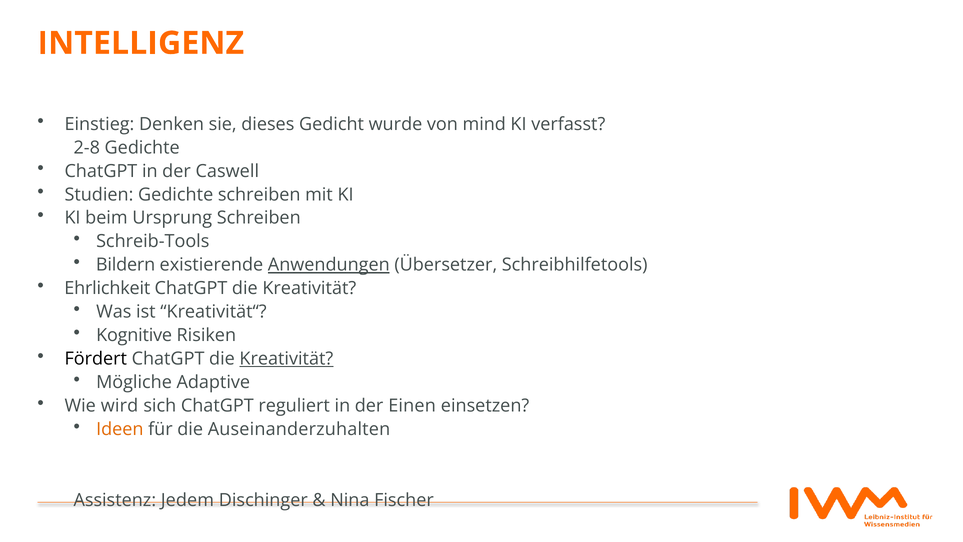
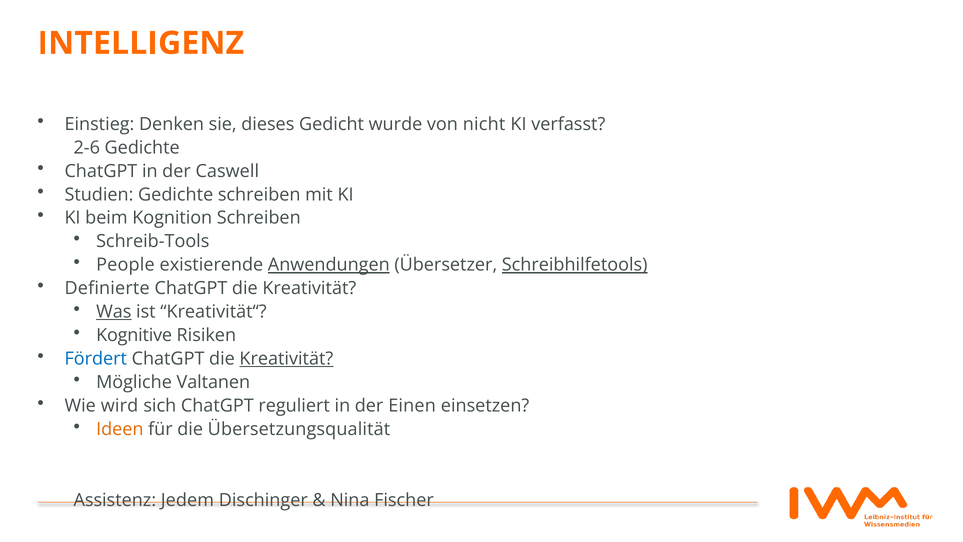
mind: mind -> nicht
2-8: 2-8 -> 2-6
Ursprung: Ursprung -> Kognition
Bildern: Bildern -> People
Schreibhilfetools underline: none -> present
Ehrlichkeit: Ehrlichkeit -> Definierte
Was underline: none -> present
Fördert colour: black -> blue
Adaptive: Adaptive -> Valtanen
Auseinanderzuhalten: Auseinanderzuhalten -> Übersetzungsqualität
